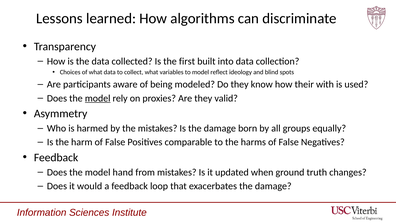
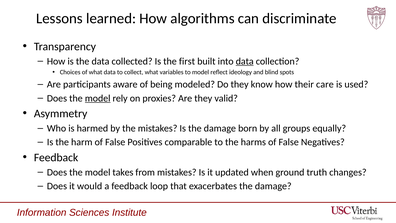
data at (245, 61) underline: none -> present
with: with -> care
hand: hand -> takes
